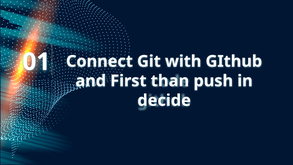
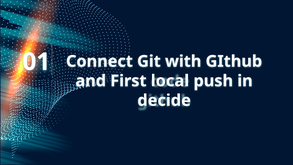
than: than -> local
